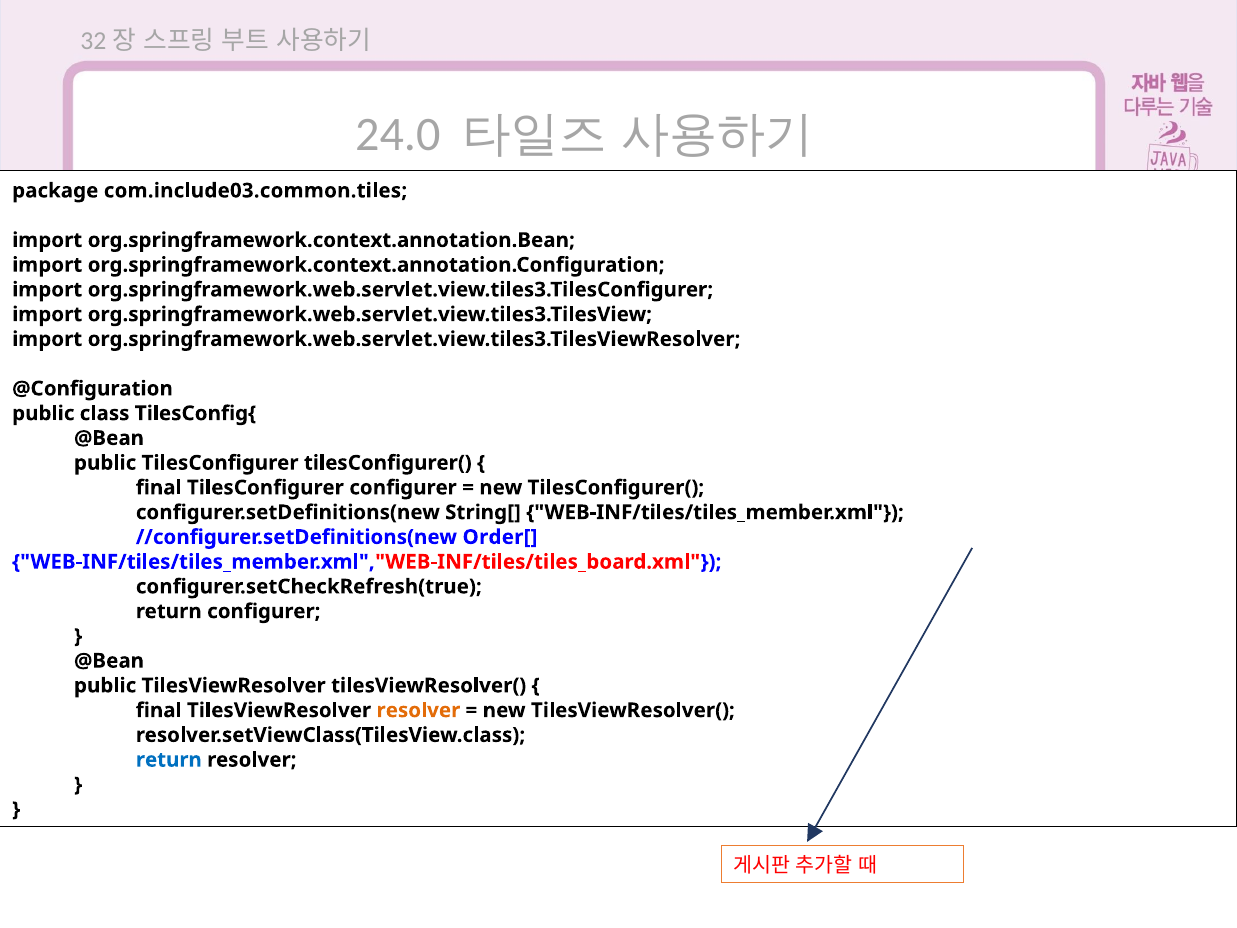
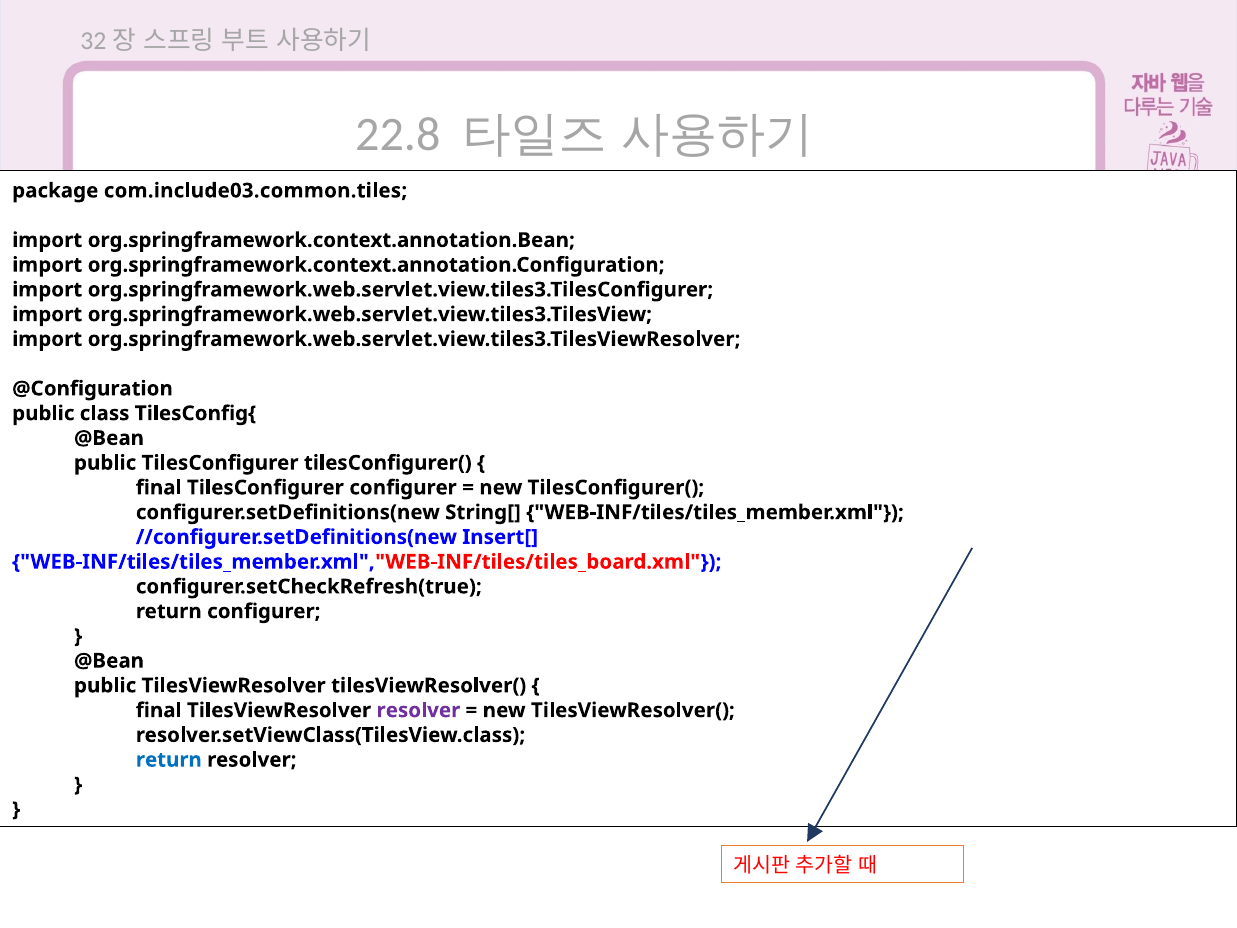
24.0: 24.0 -> 22.8
Order[: Order[ -> Insert[
resolver at (418, 710) colour: orange -> purple
